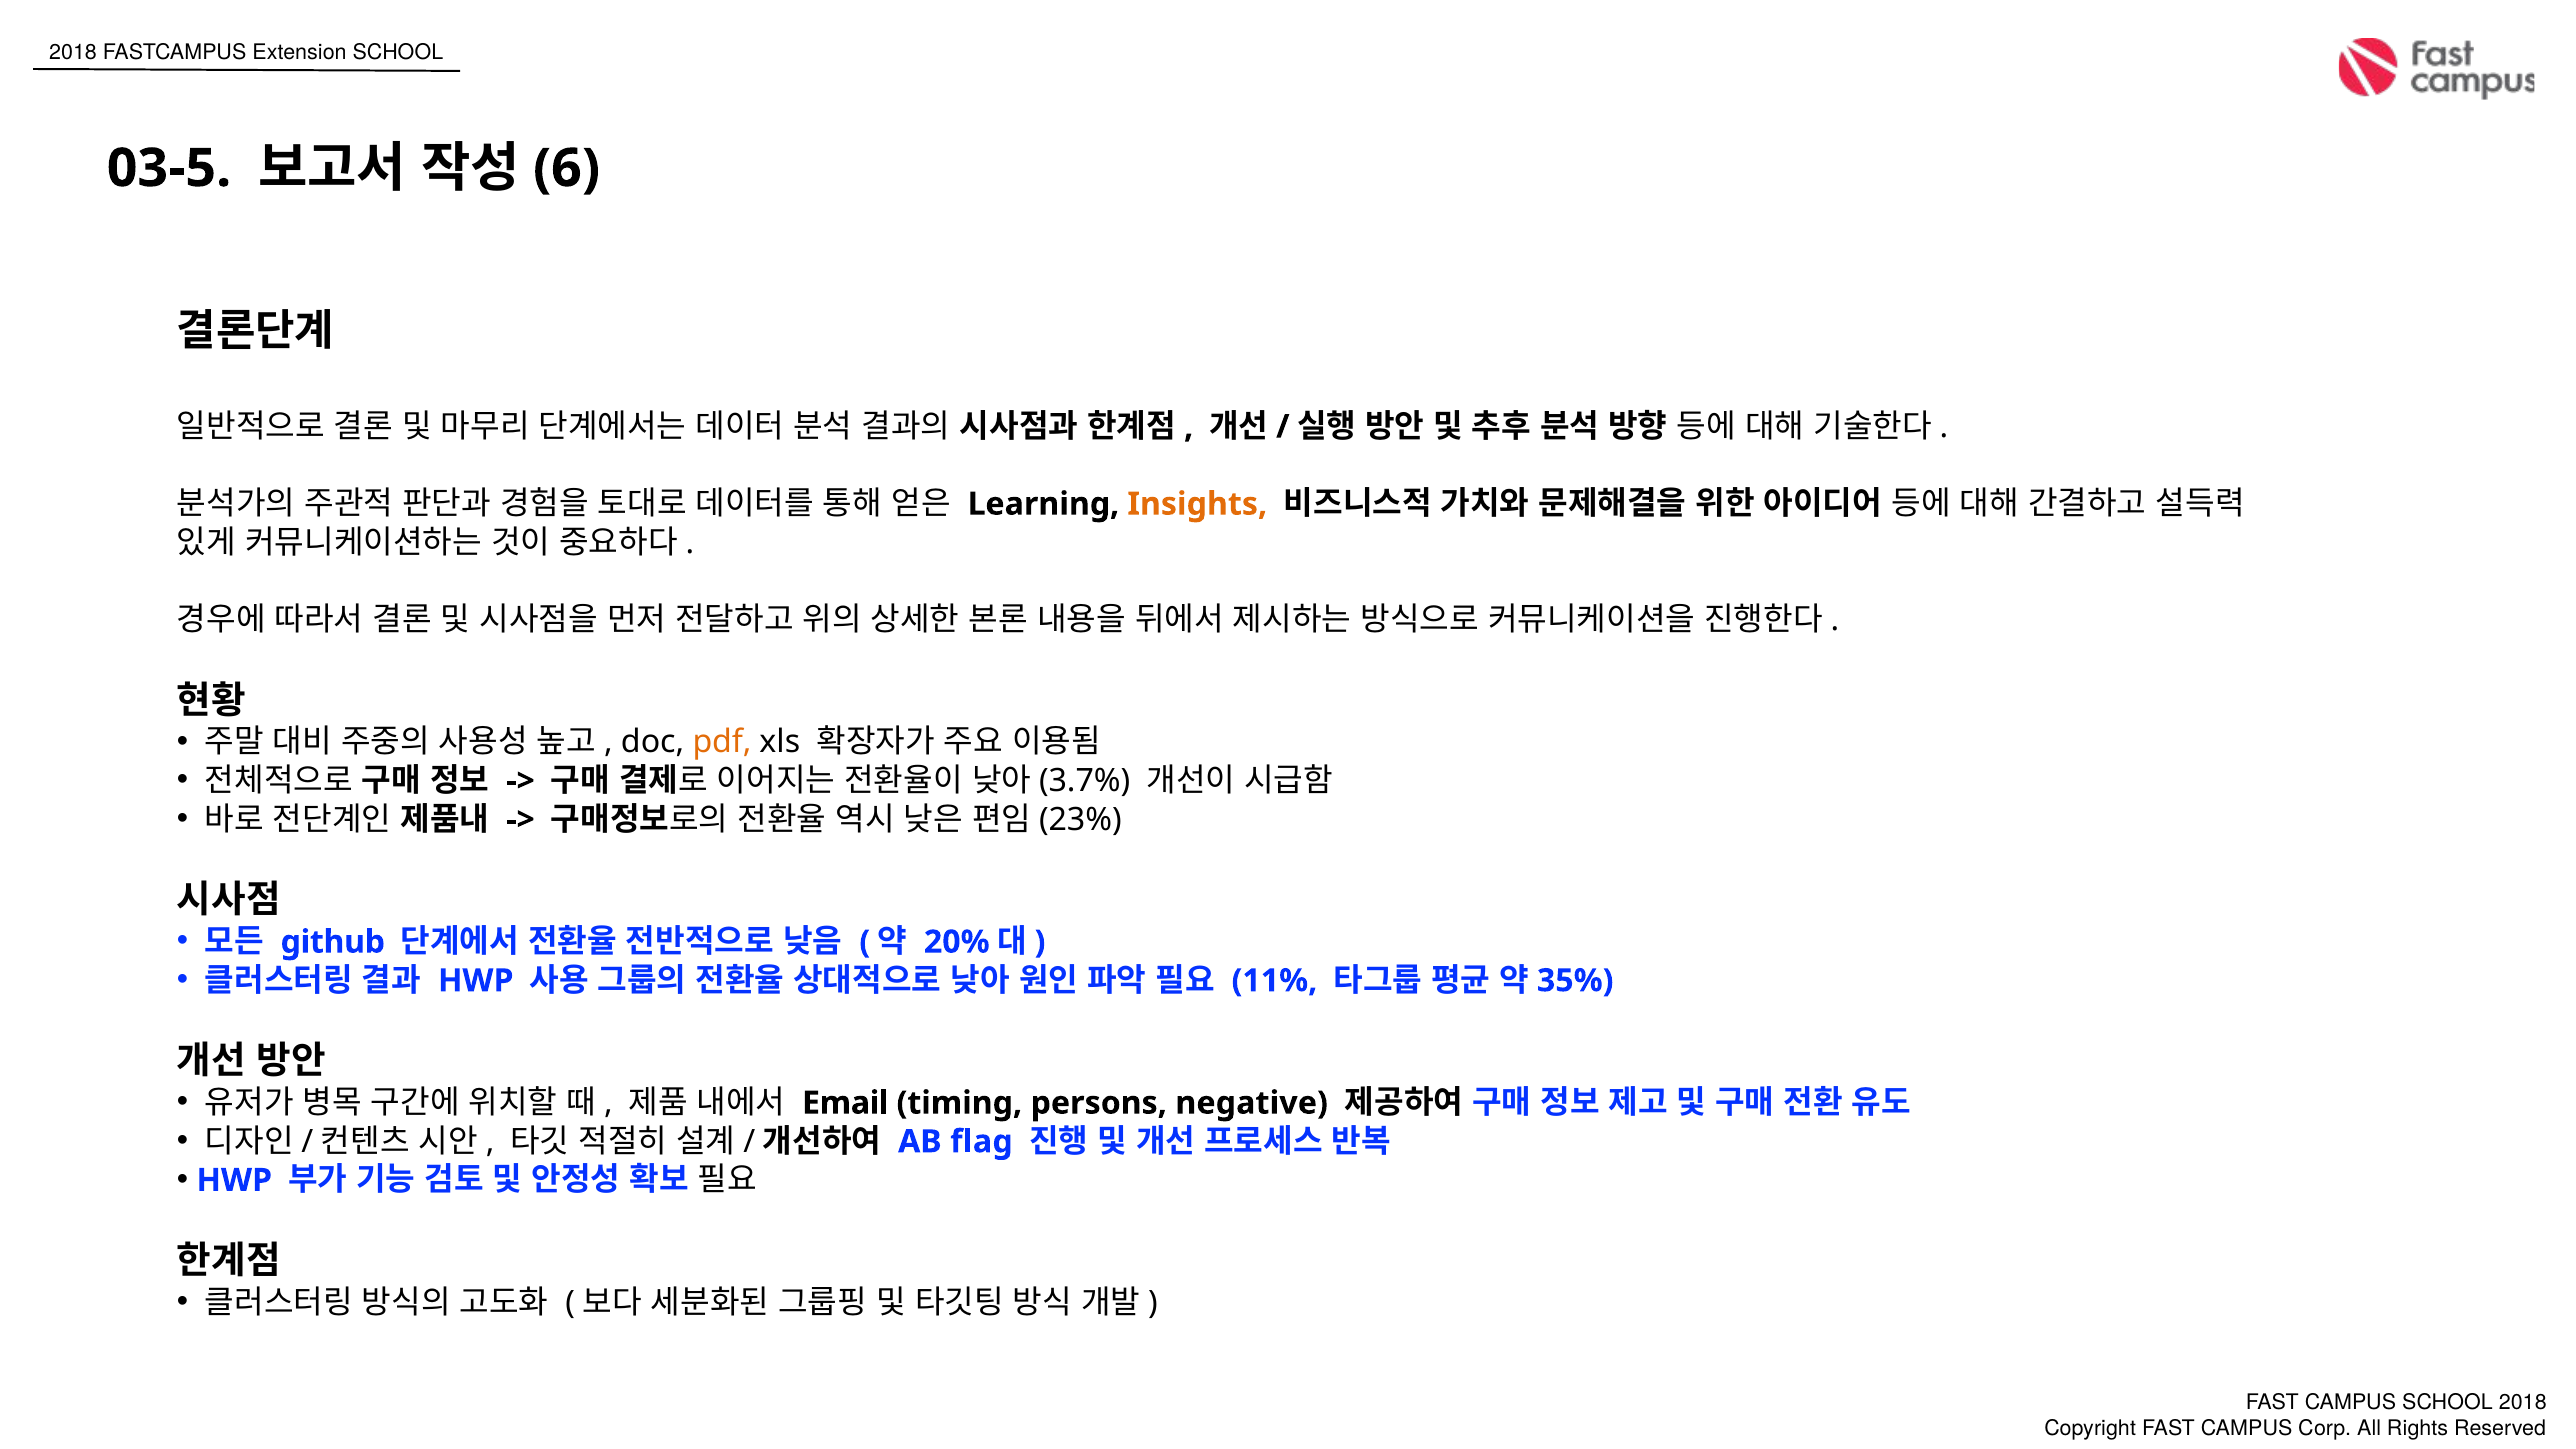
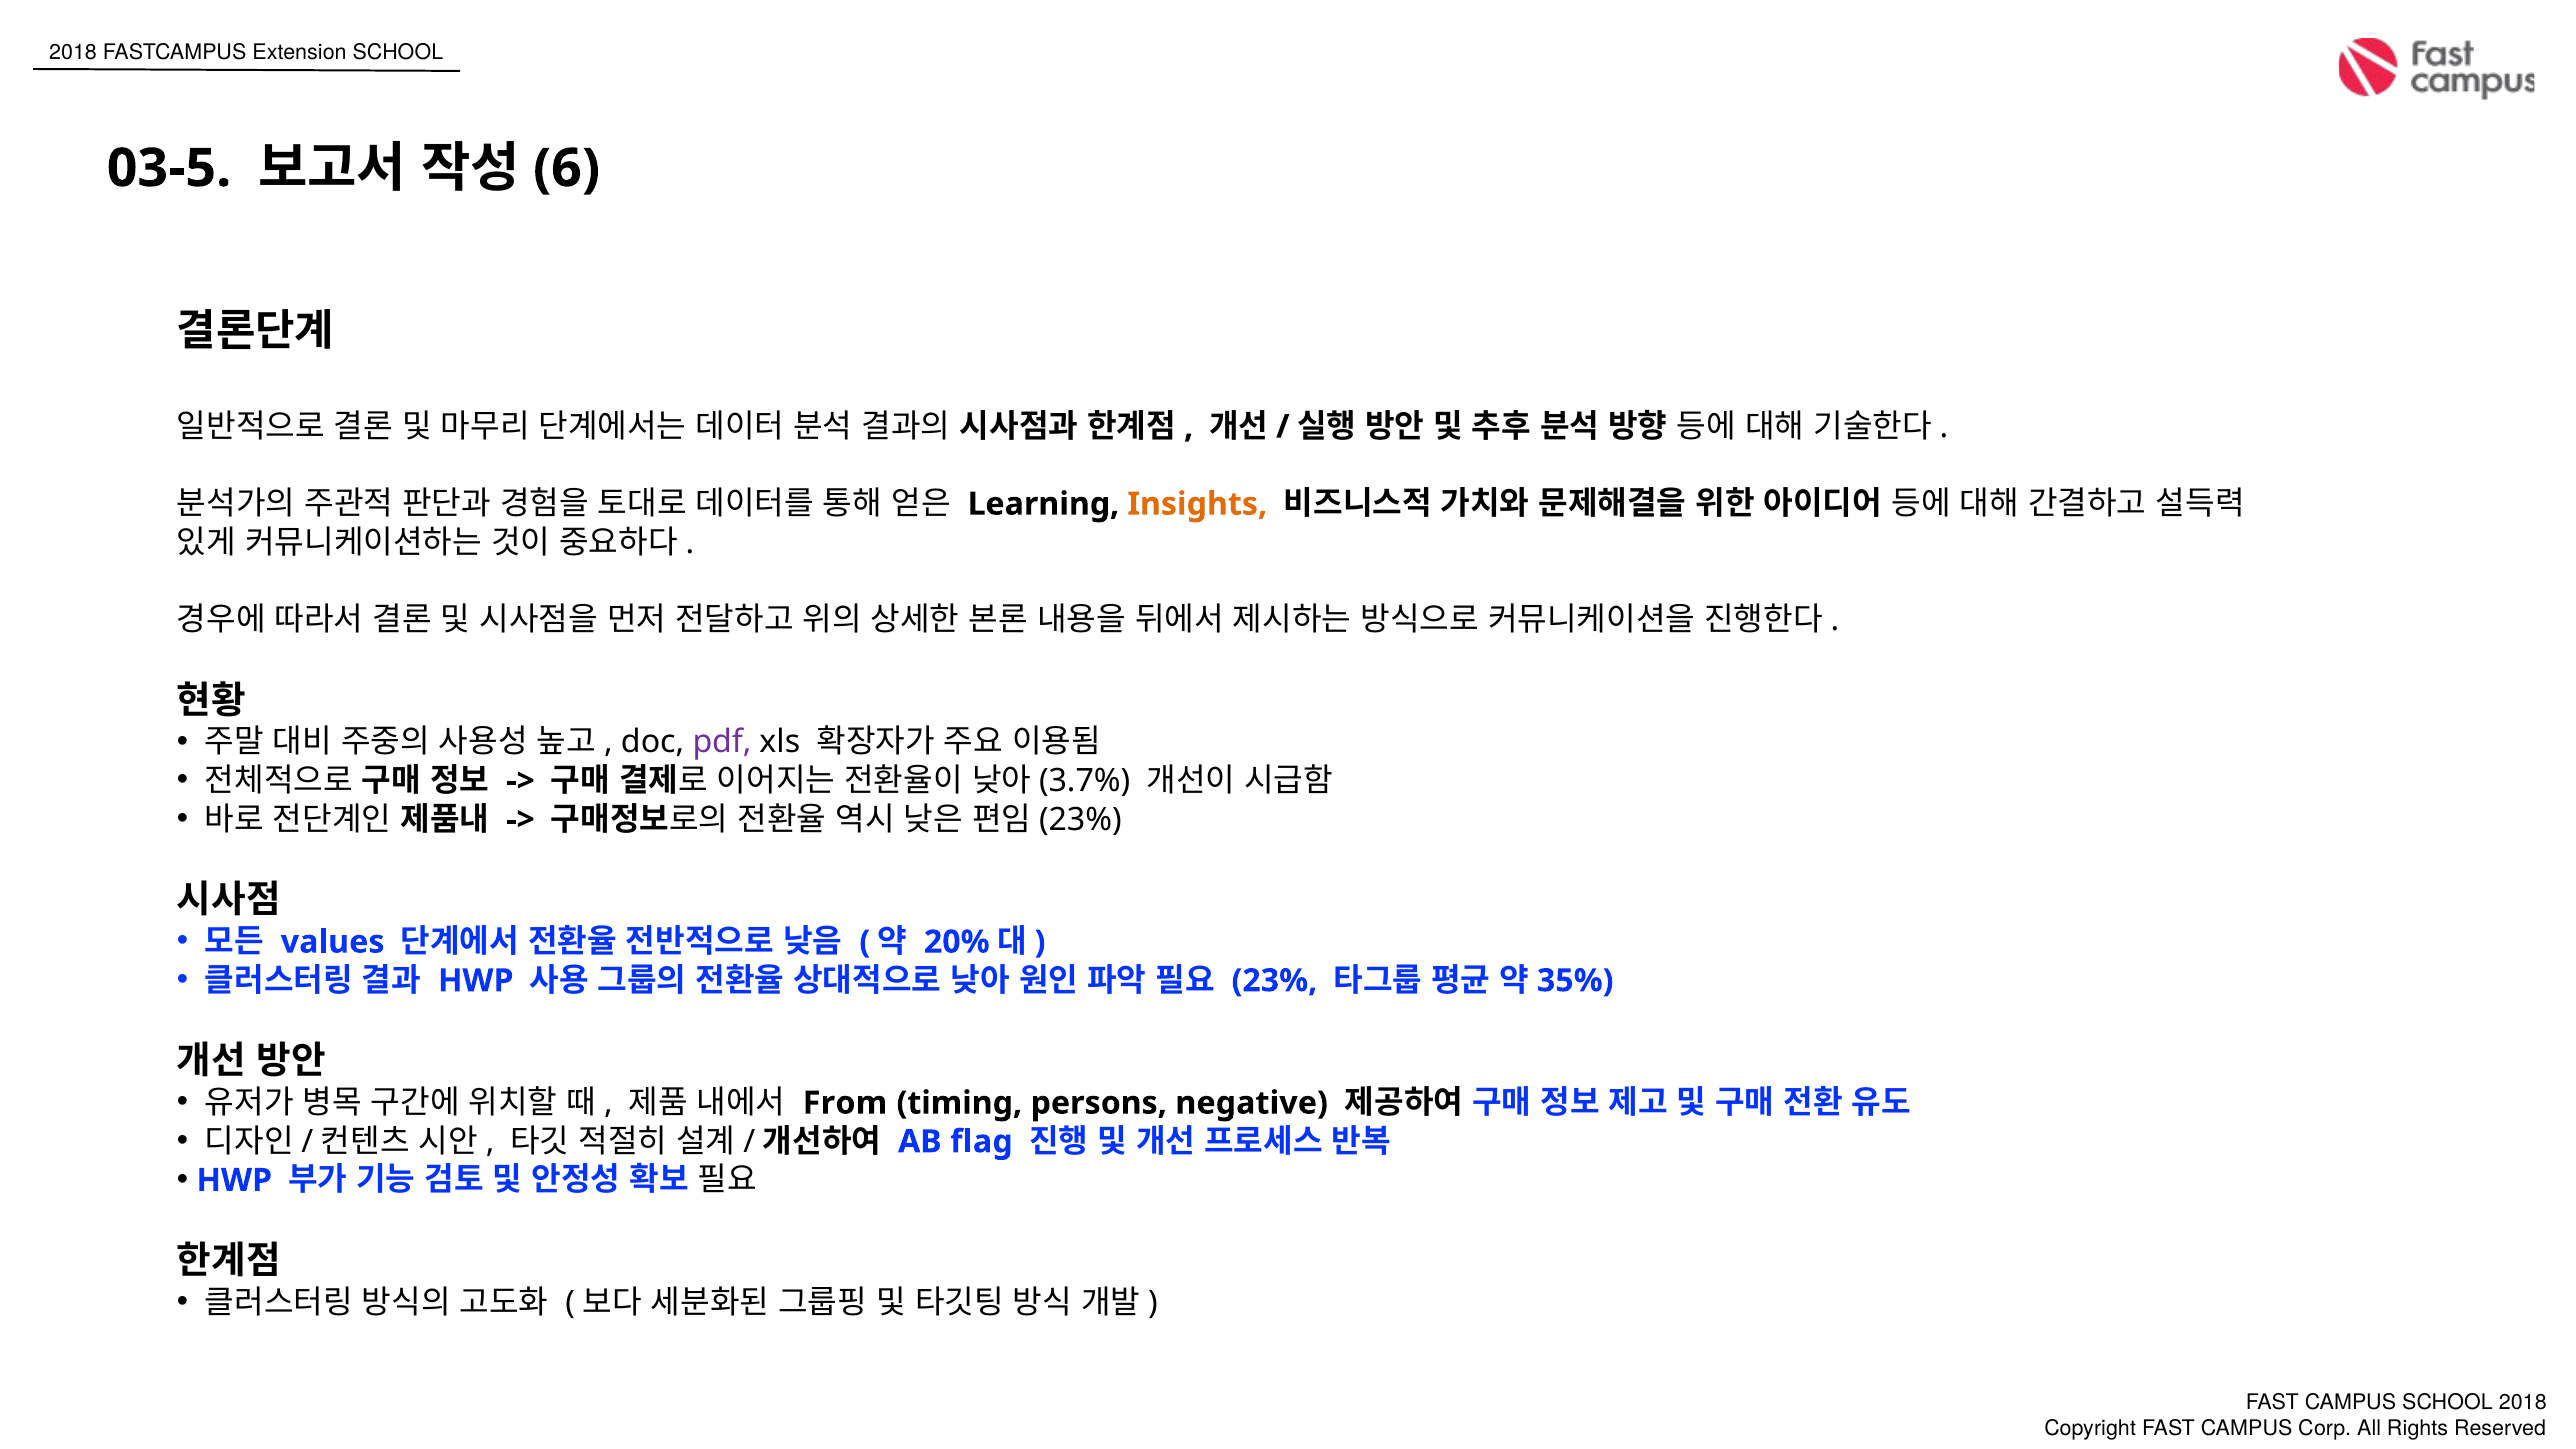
pdf colour: orange -> purple
github: github -> values
11%: 11% -> 23%
Email: Email -> From
